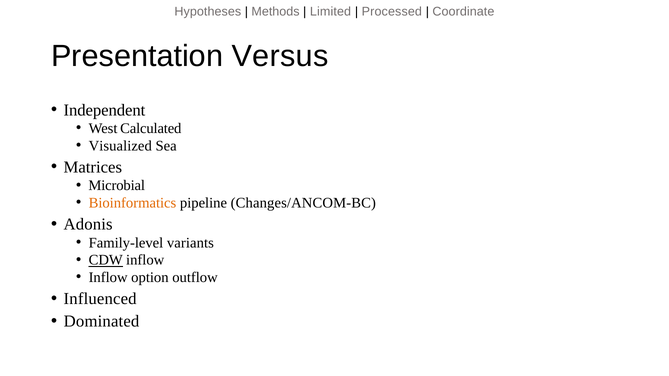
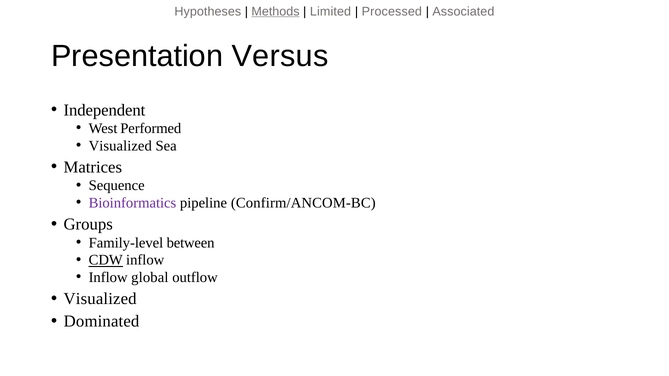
Methods underline: none -> present
Coordinate: Coordinate -> Associated
Calculated: Calculated -> Performed
Microbial: Microbial -> Sequence
Bioinformatics colour: orange -> purple
Changes/ANCOM-BC: Changes/ANCOM-BC -> Confirm/ANCOM-BC
Adonis: Adonis -> Groups
variants: variants -> between
option: option -> global
Influenced at (100, 299): Influenced -> Visualized
